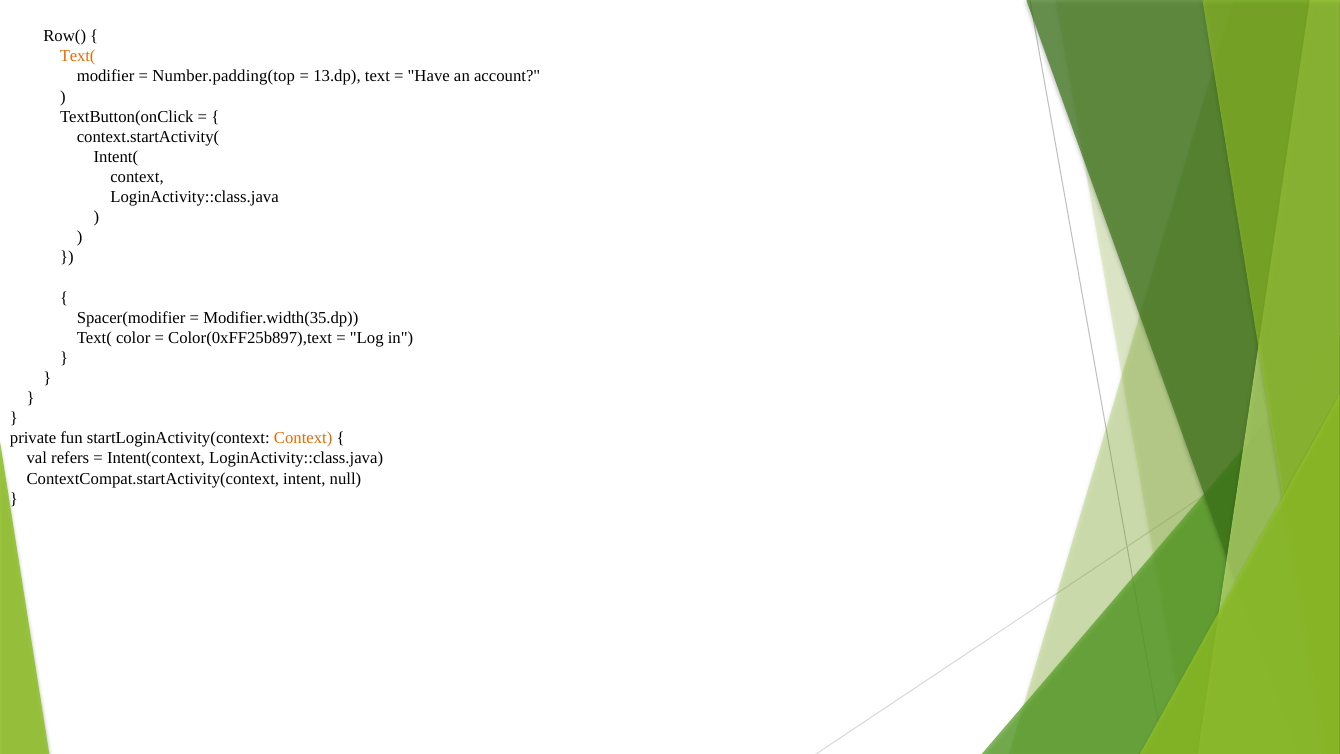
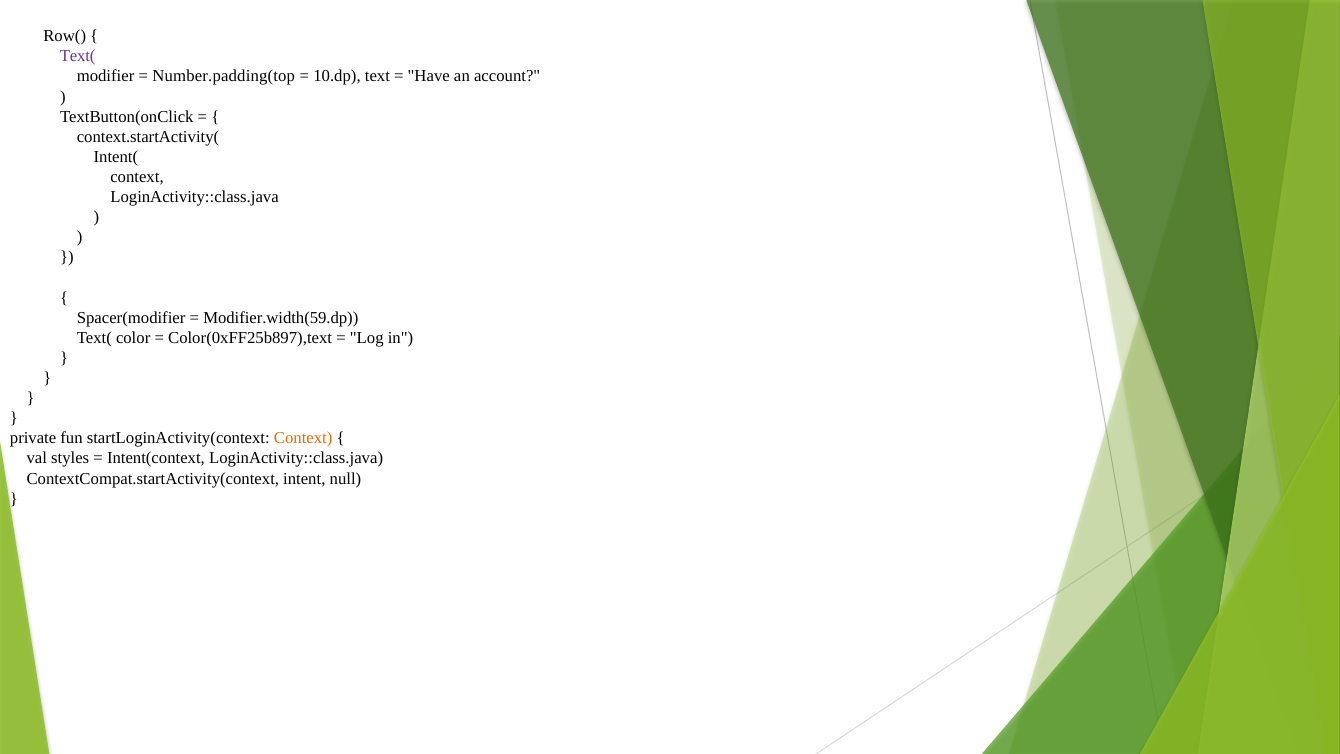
Text( at (78, 56) colour: orange -> purple
13.dp: 13.dp -> 10.dp
Modifier.width(35.dp: Modifier.width(35.dp -> Modifier.width(59.dp
refers: refers -> styles
